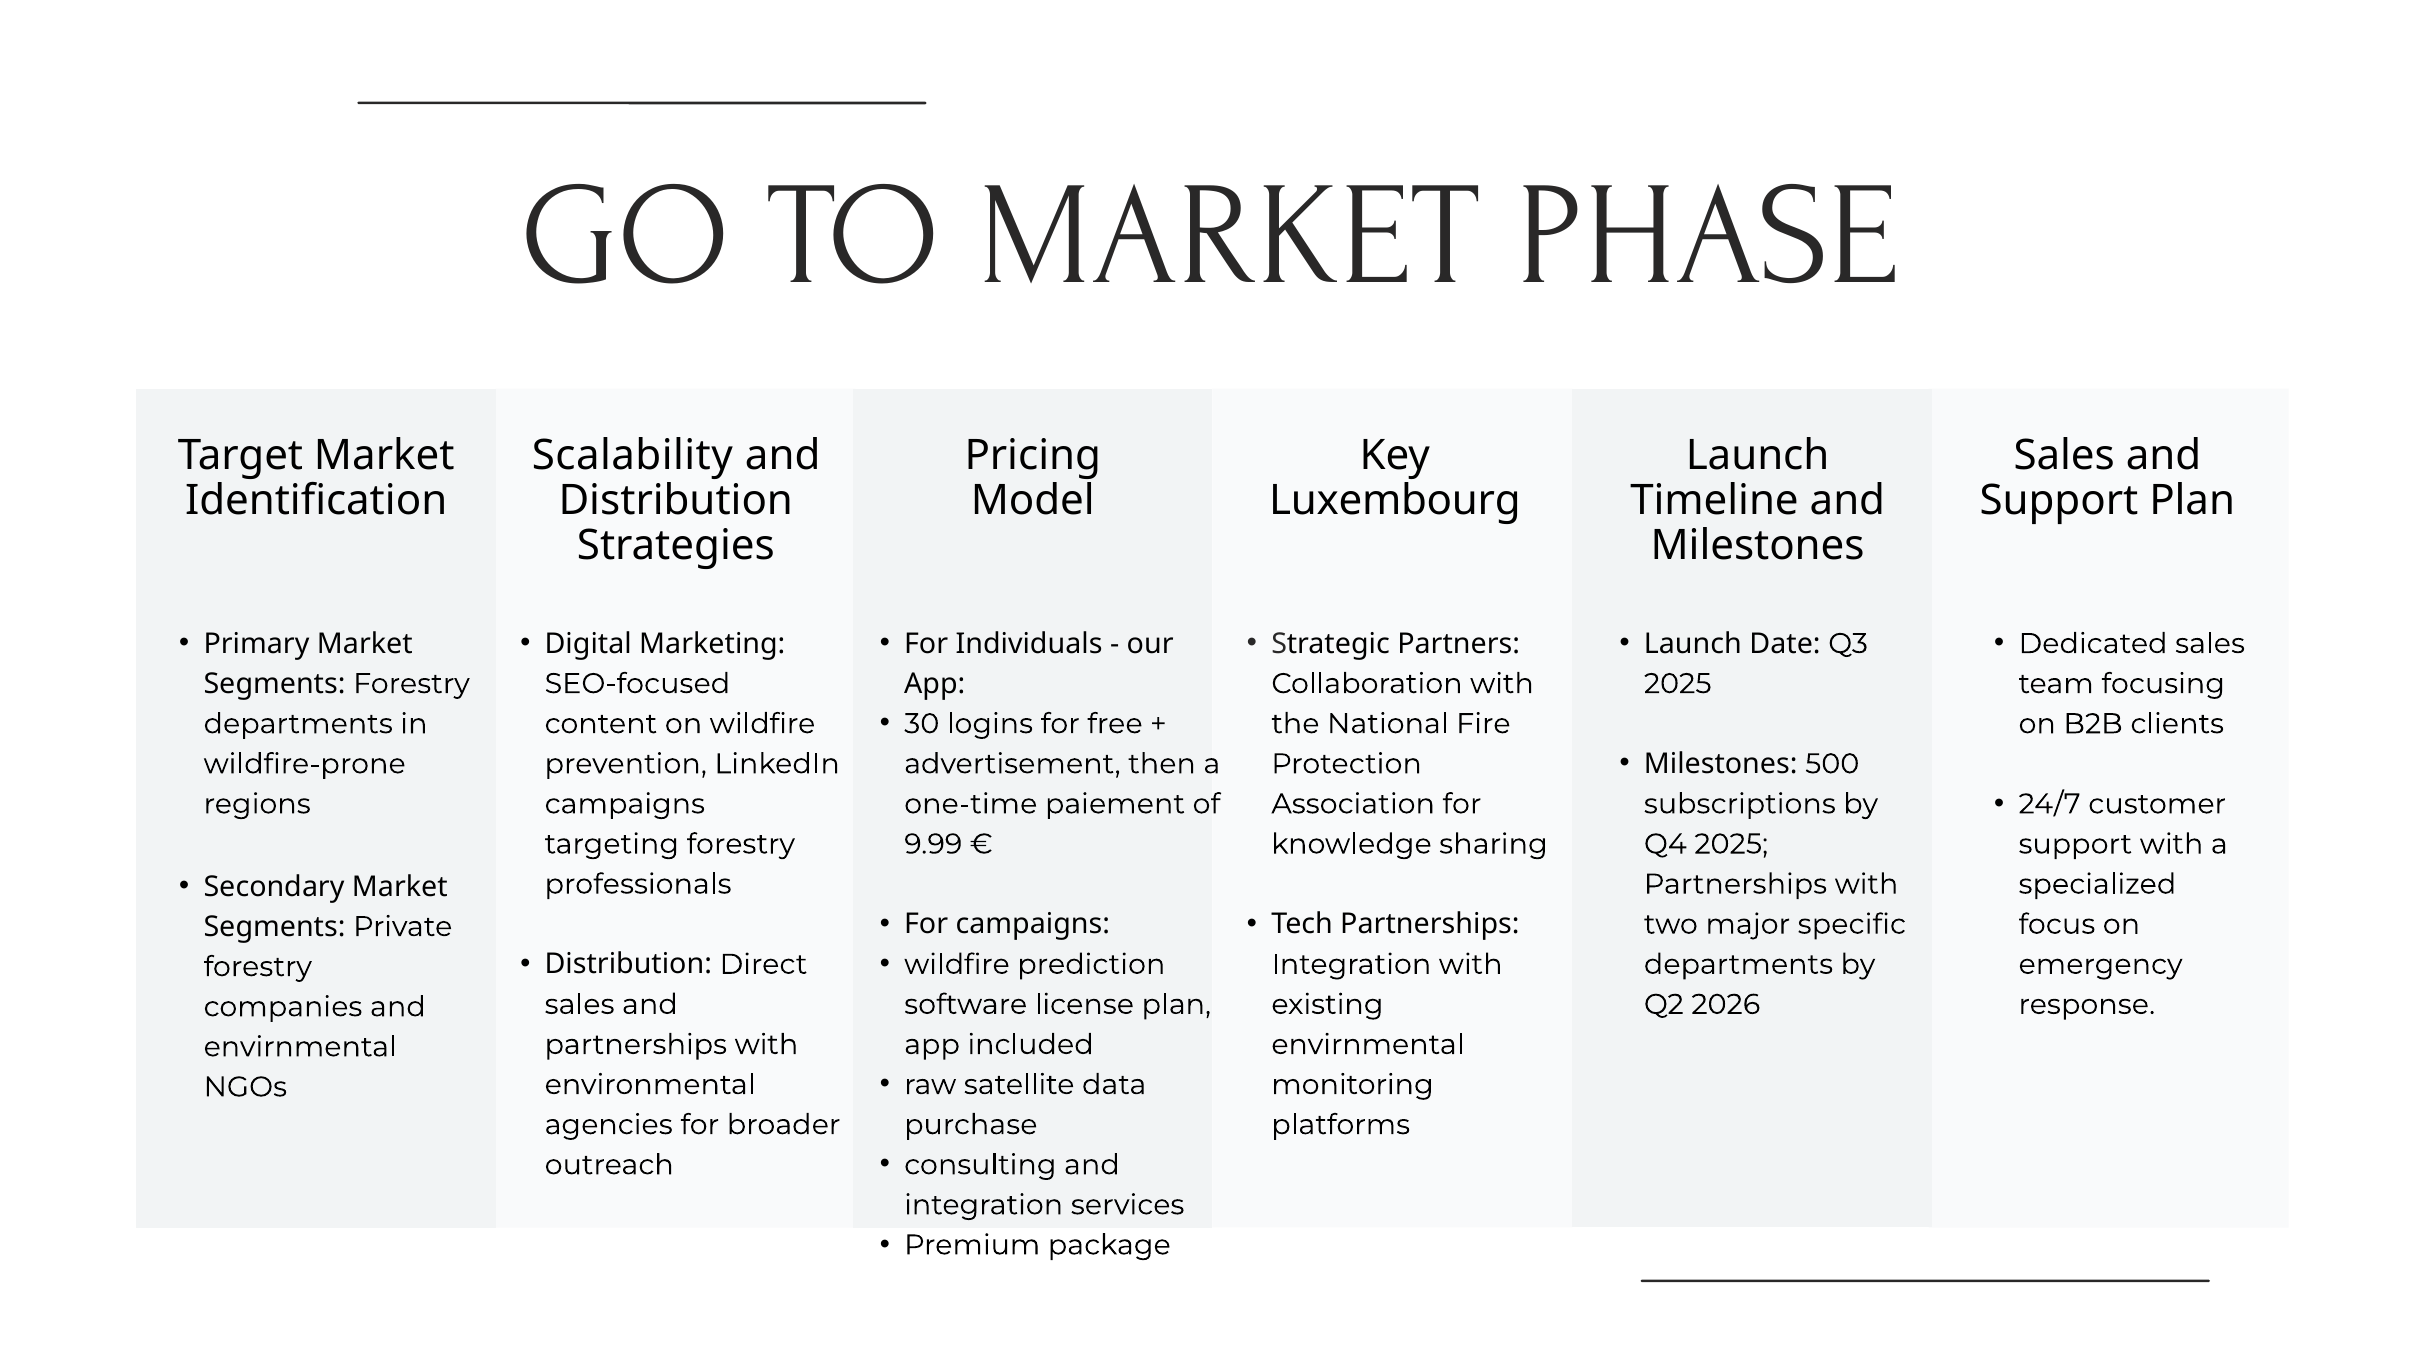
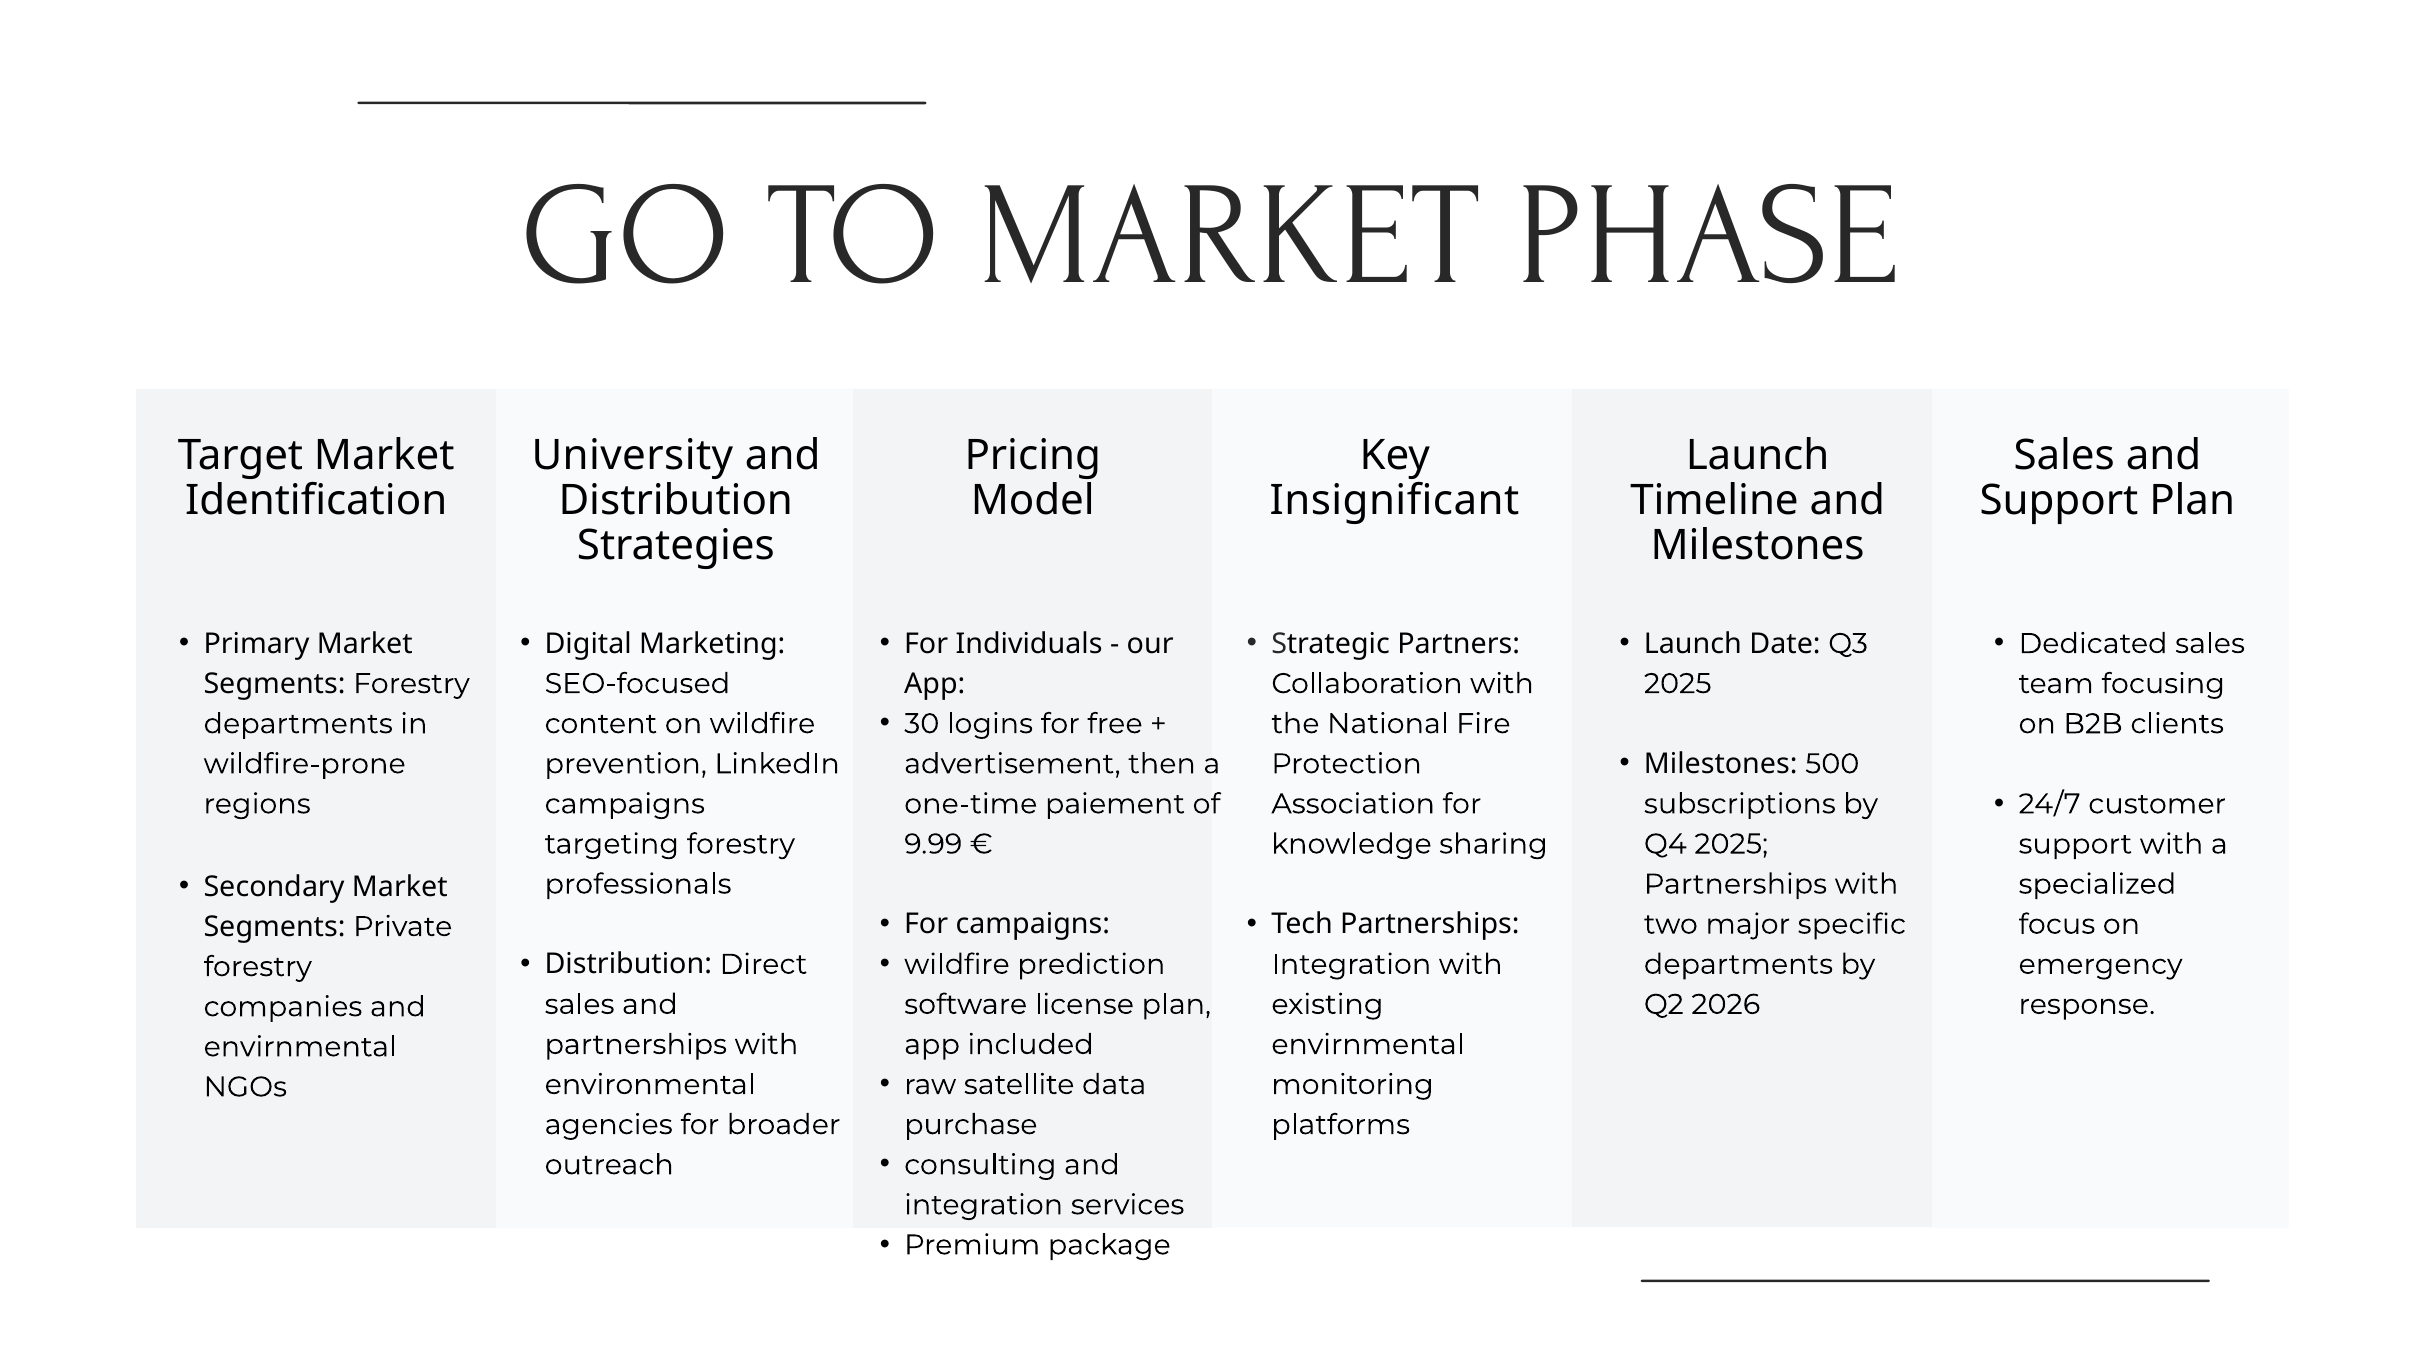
Scalability: Scalability -> University
Luxembourg: Luxembourg -> Insignificant
